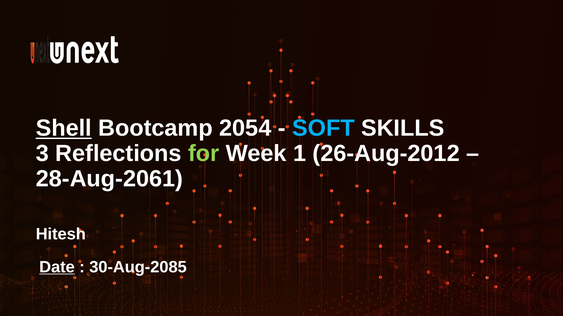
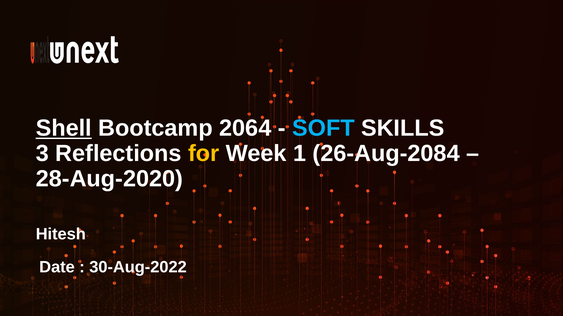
2054: 2054 -> 2064
for colour: light green -> yellow
26-Aug-2012: 26-Aug-2012 -> 26-Aug-2084
28-Aug-2061: 28-Aug-2061 -> 28-Aug-2020
Date underline: present -> none
30-Aug-2085: 30-Aug-2085 -> 30-Aug-2022
